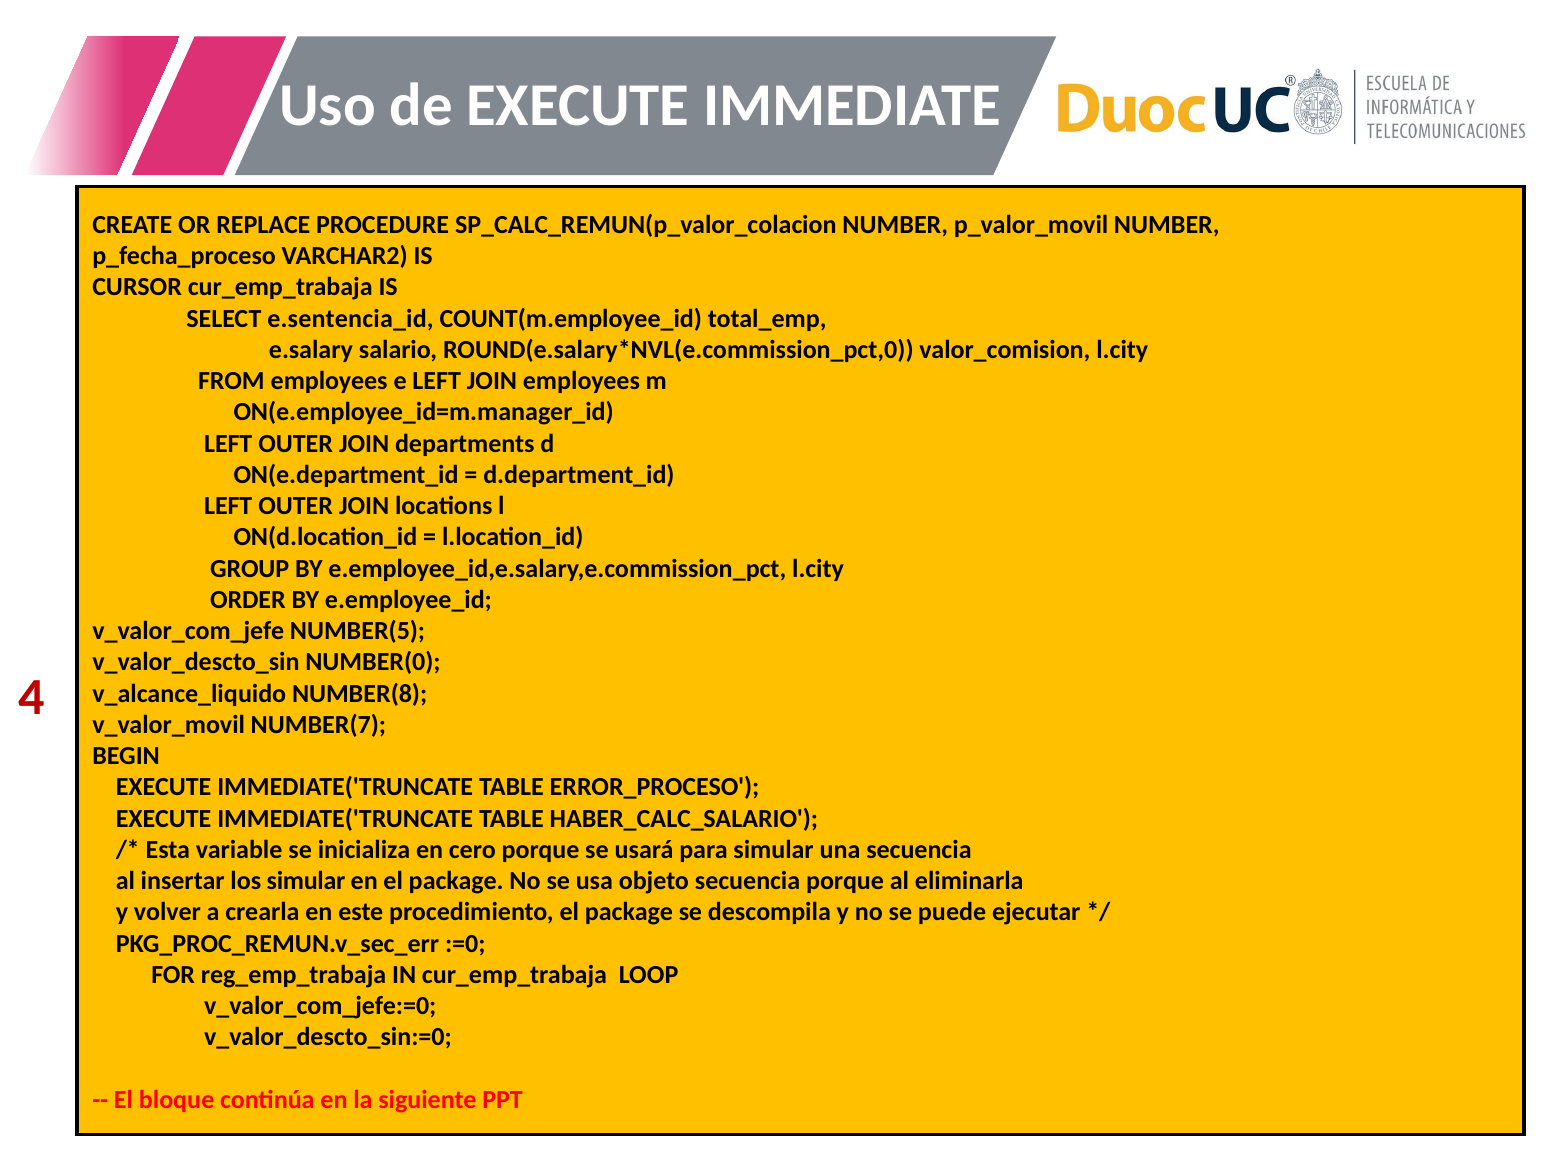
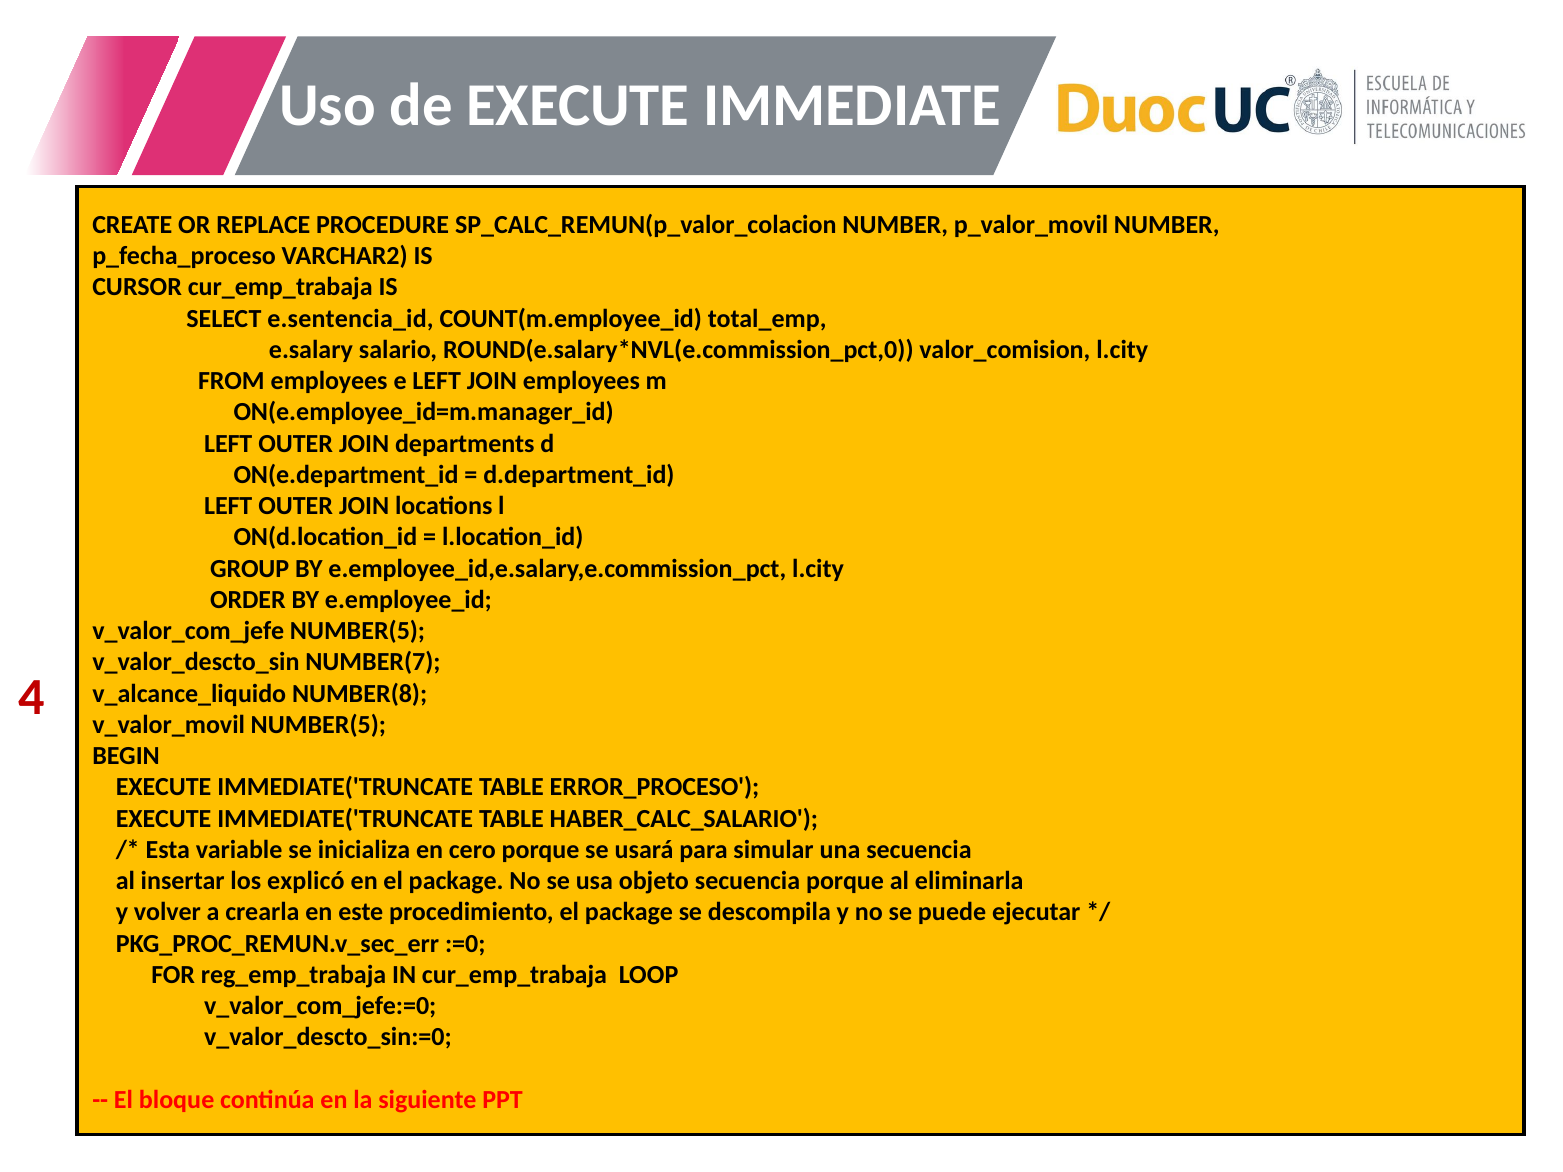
NUMBER(0: NUMBER(0 -> NUMBER(7
v_valor_movil NUMBER(7: NUMBER(7 -> NUMBER(5
los simular: simular -> explicó
